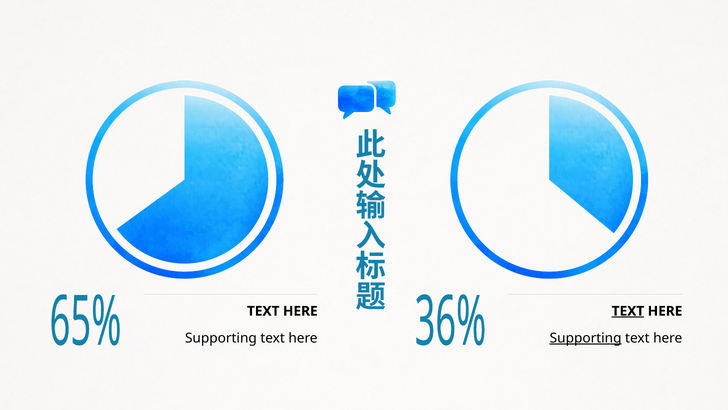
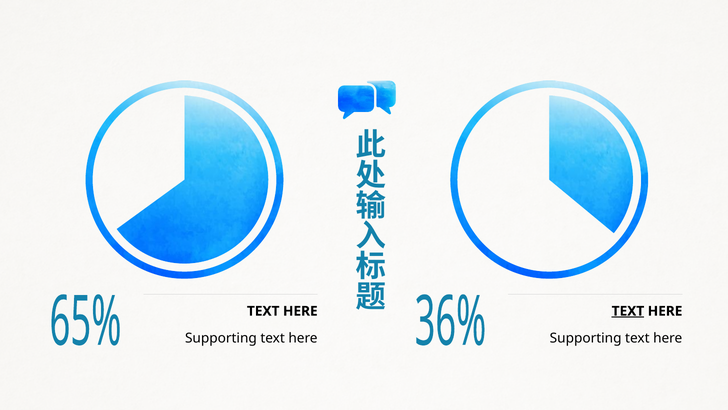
Supporting at (586, 338) underline: present -> none
